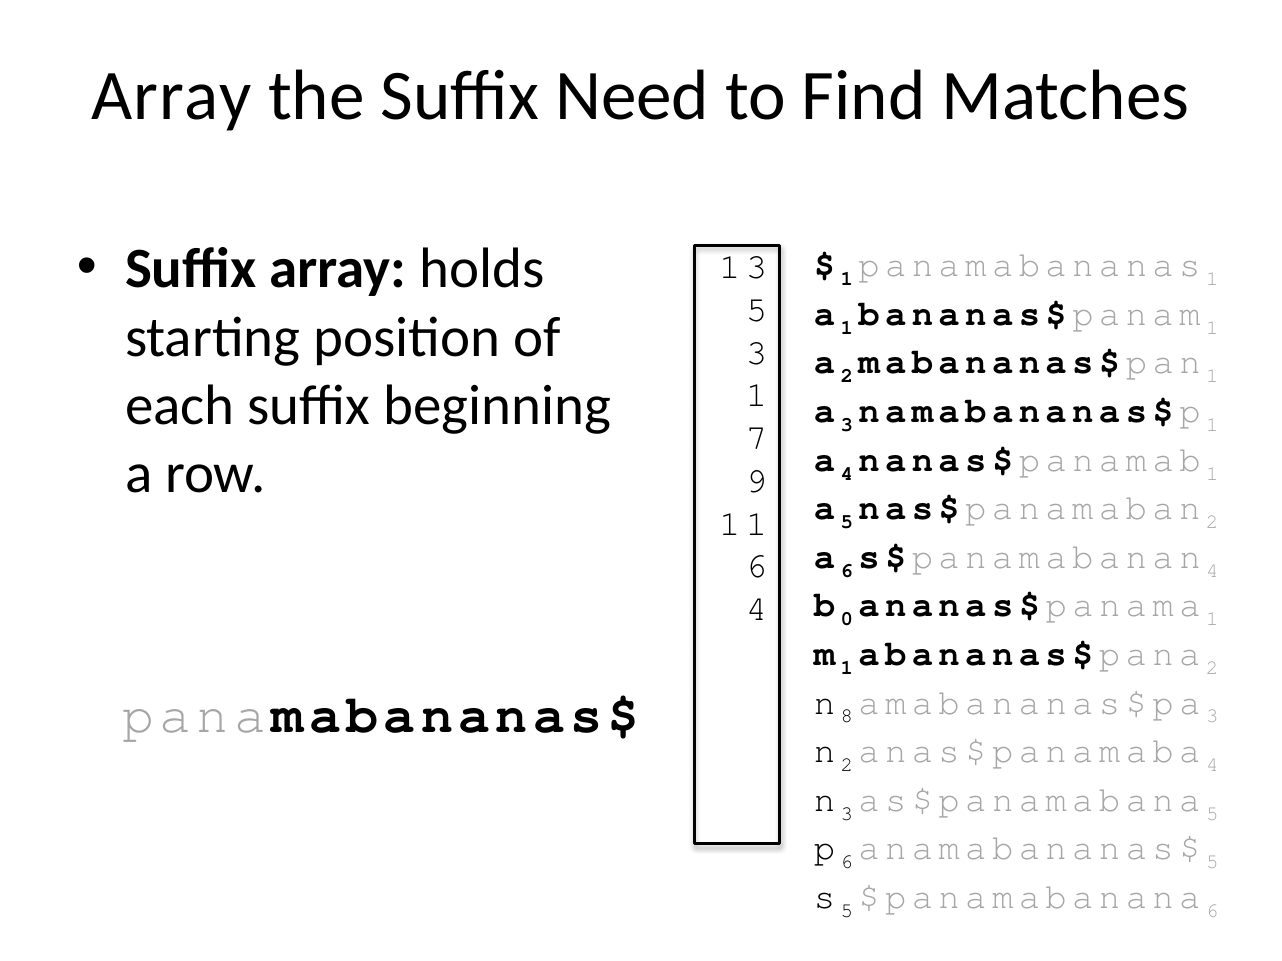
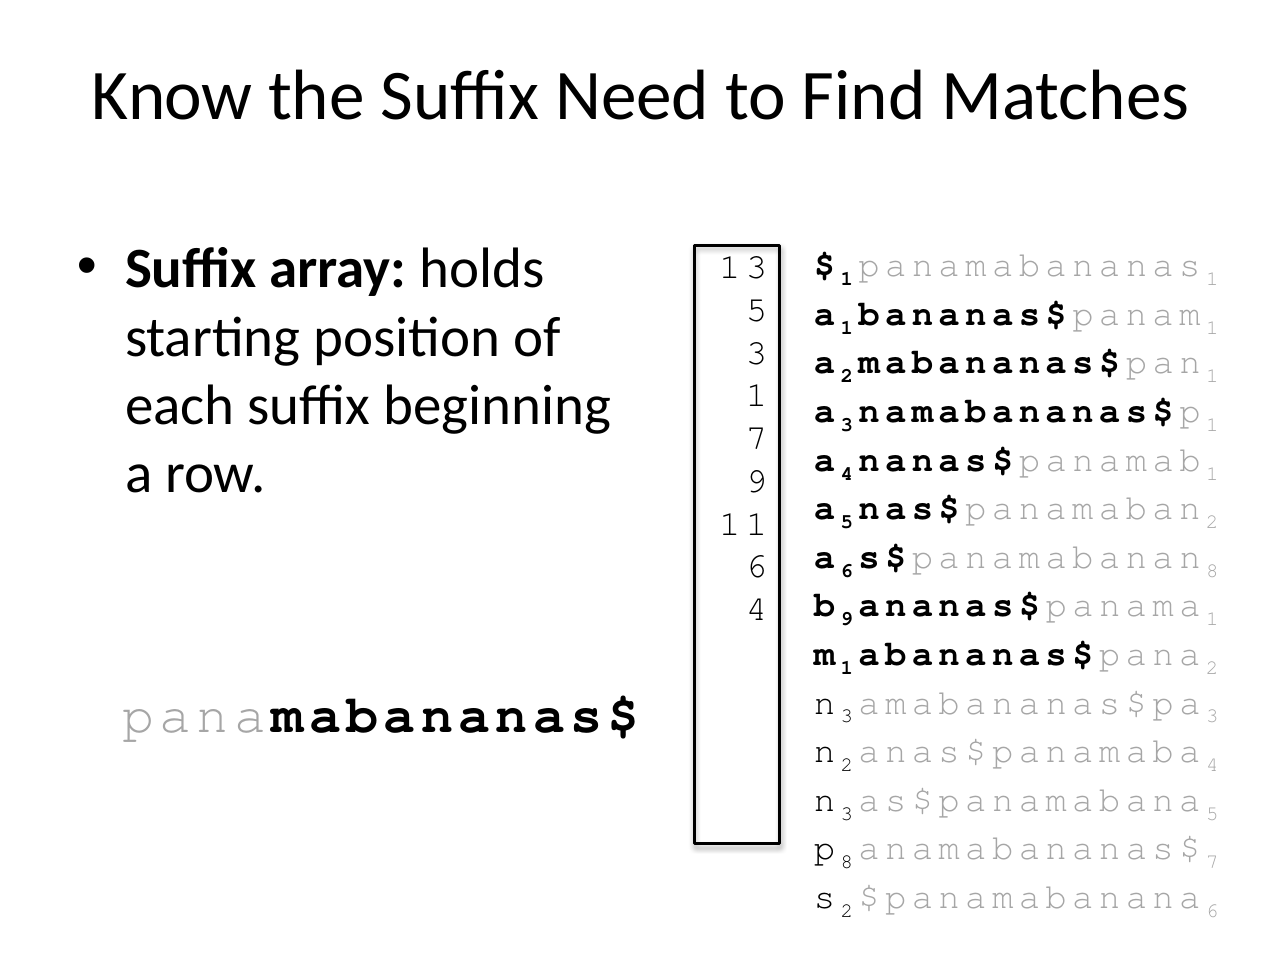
Array at (172, 96): Array -> Know
4 at (1212, 571): 4 -> 8
0 at (847, 619): 0 -> 9
8 at (847, 716): 8 -> 3
6 at (847, 862): 6 -> 8
5 at (1212, 862): 5 -> 7
5 at (847, 911): 5 -> 2
